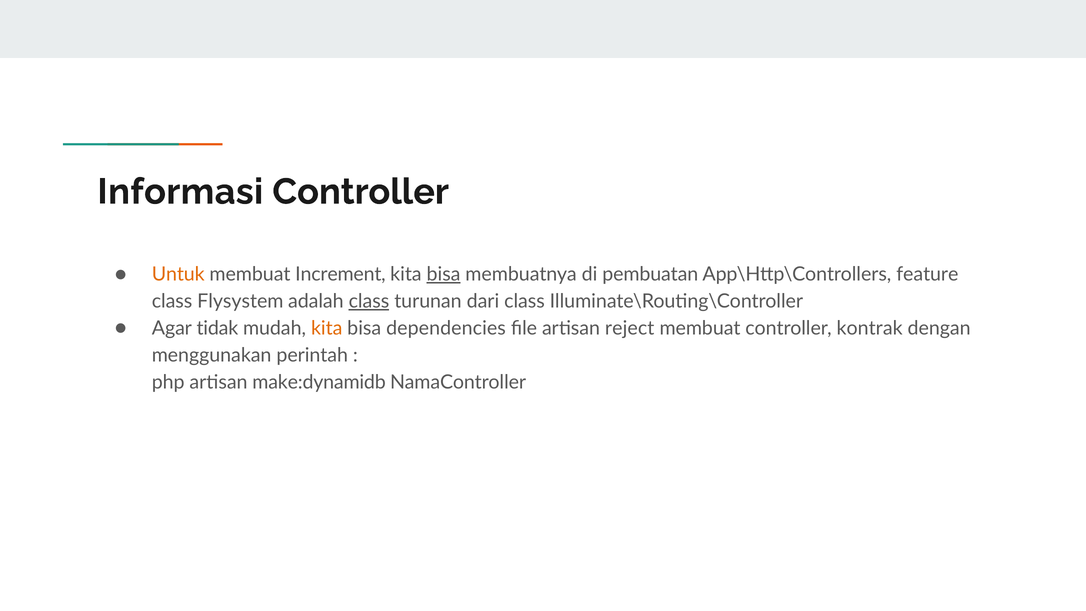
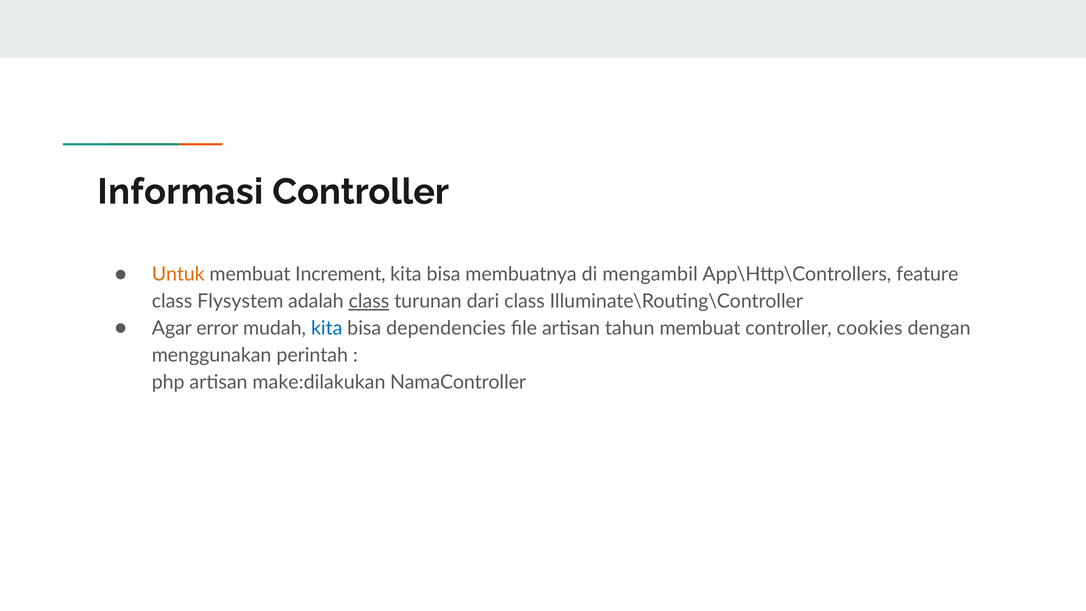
bisa at (444, 274) underline: present -> none
pembuatan: pembuatan -> mengambil
tidak: tidak -> error
kita at (327, 328) colour: orange -> blue
reject: reject -> tahun
kontrak: kontrak -> cookies
make:dynamidb: make:dynamidb -> make:dilakukan
